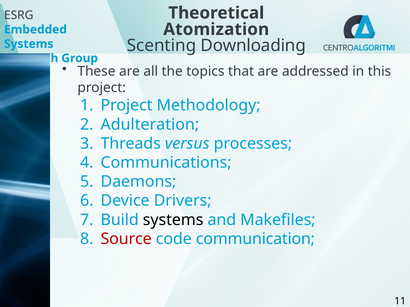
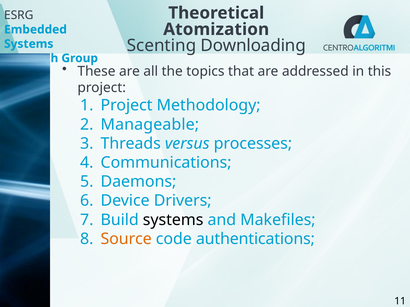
Adulteration: Adulteration -> Manageable
Source colour: red -> orange
communication: communication -> authentications
